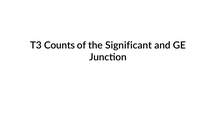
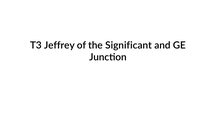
Counts: Counts -> Jeffrey
